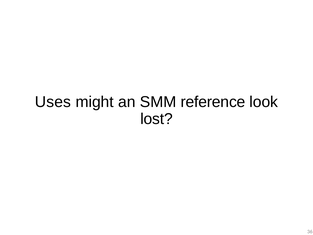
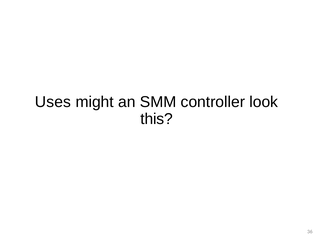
reference: reference -> controller
lost: lost -> this
